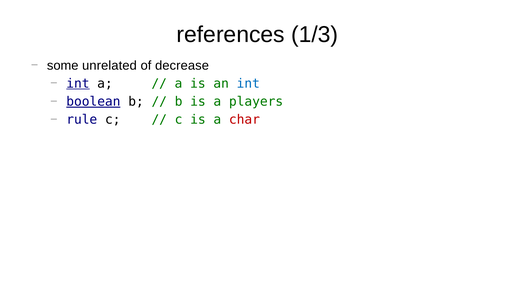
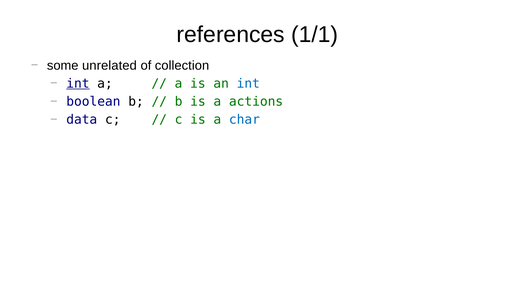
1/3: 1/3 -> 1/1
decrease: decrease -> collection
boolean underline: present -> none
players: players -> actions
rule: rule -> data
char colour: red -> blue
